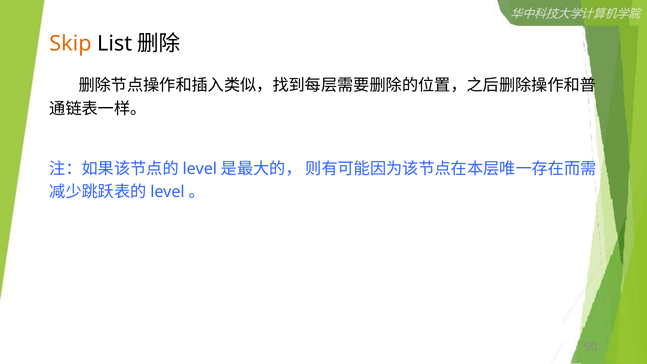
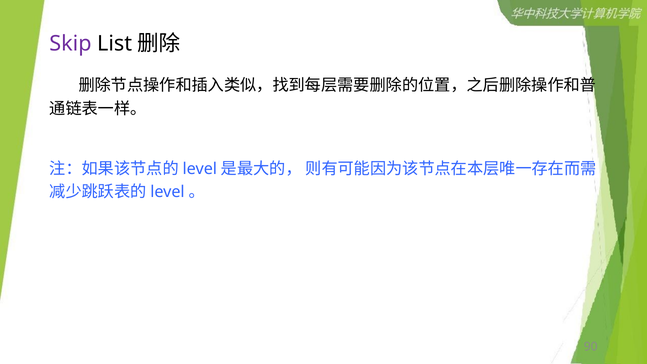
Skip colour: orange -> purple
